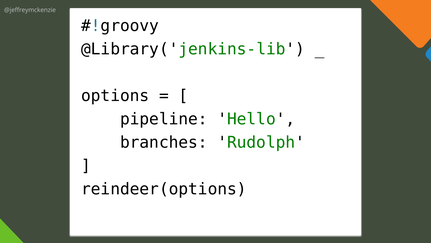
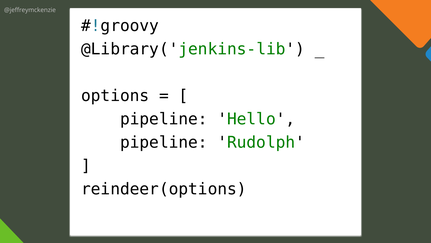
branches at (164, 142): branches -> pipeline
